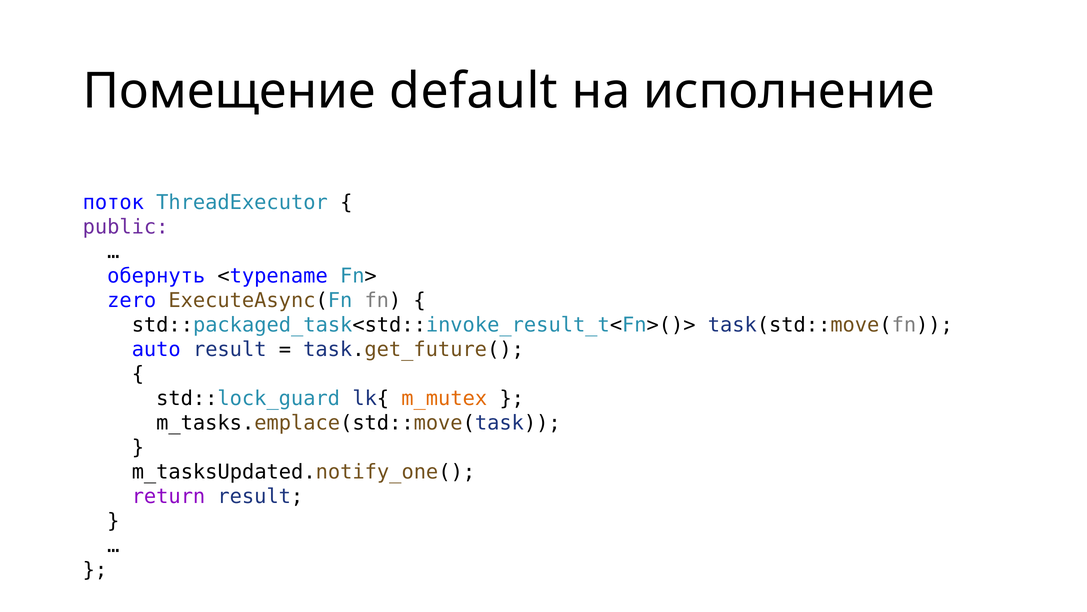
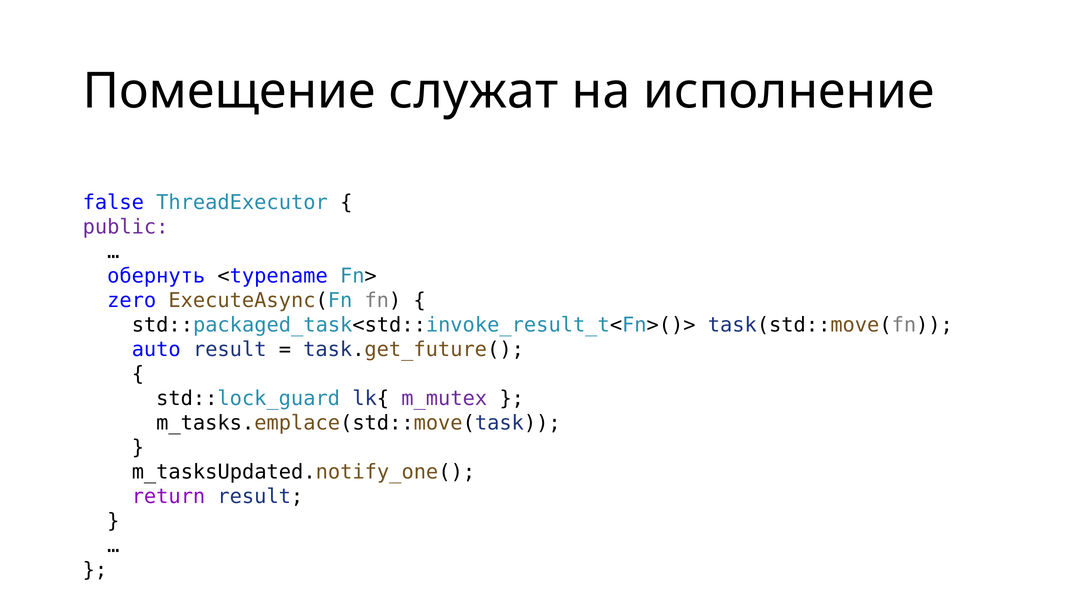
default: default -> служат
поток: поток -> false
m_mutex colour: orange -> purple
